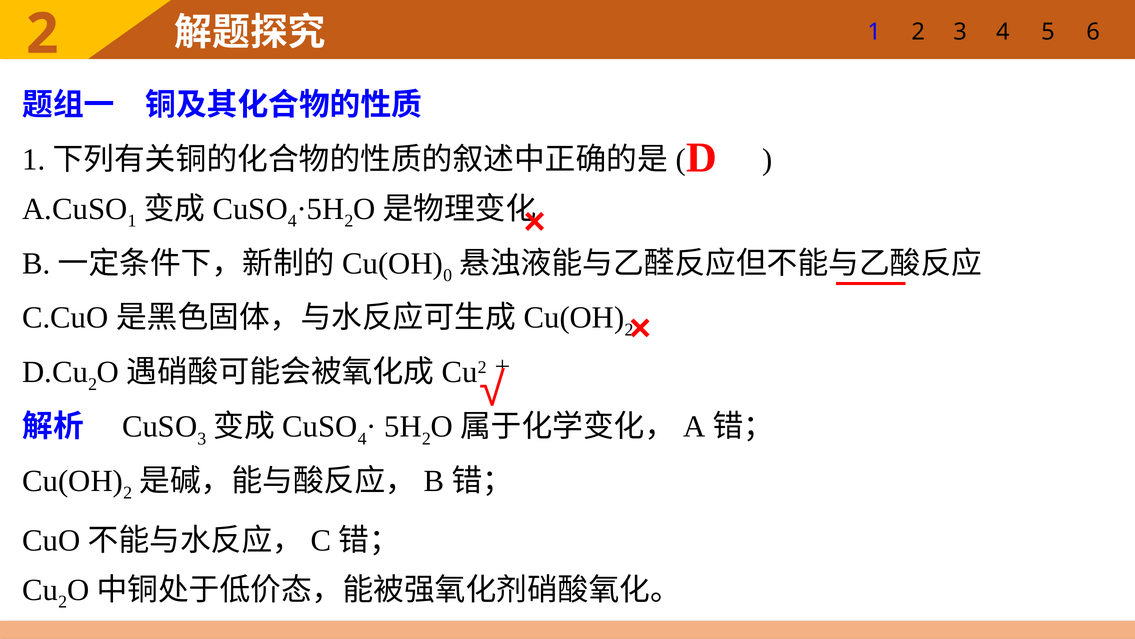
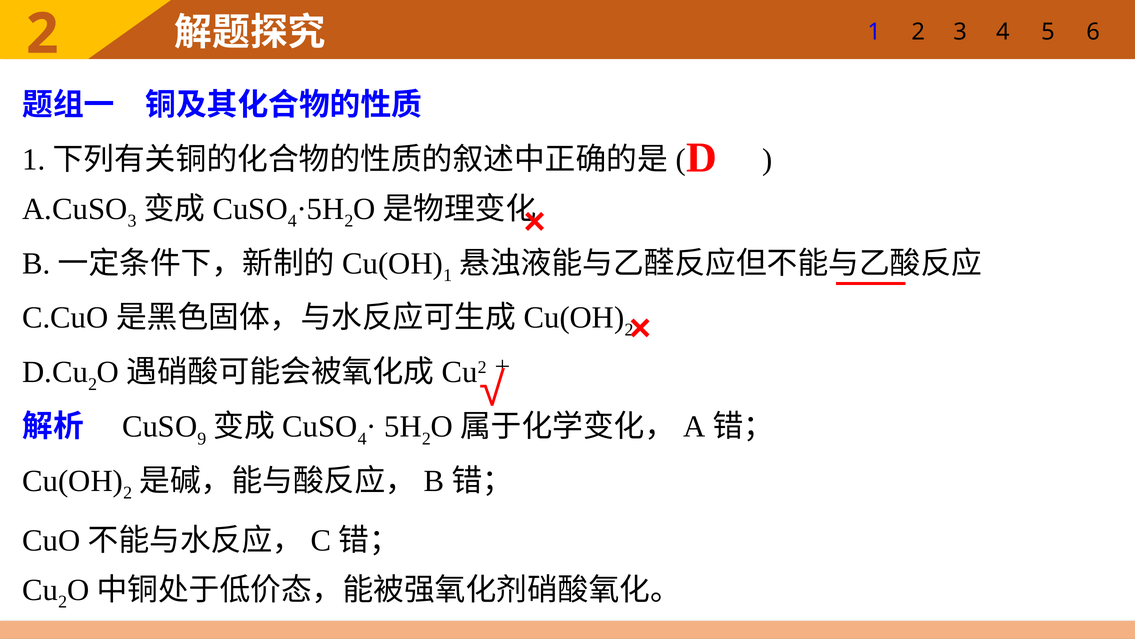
1 at (132, 221): 1 -> 3
0 at (448, 275): 0 -> 1
3 at (202, 438): 3 -> 9
